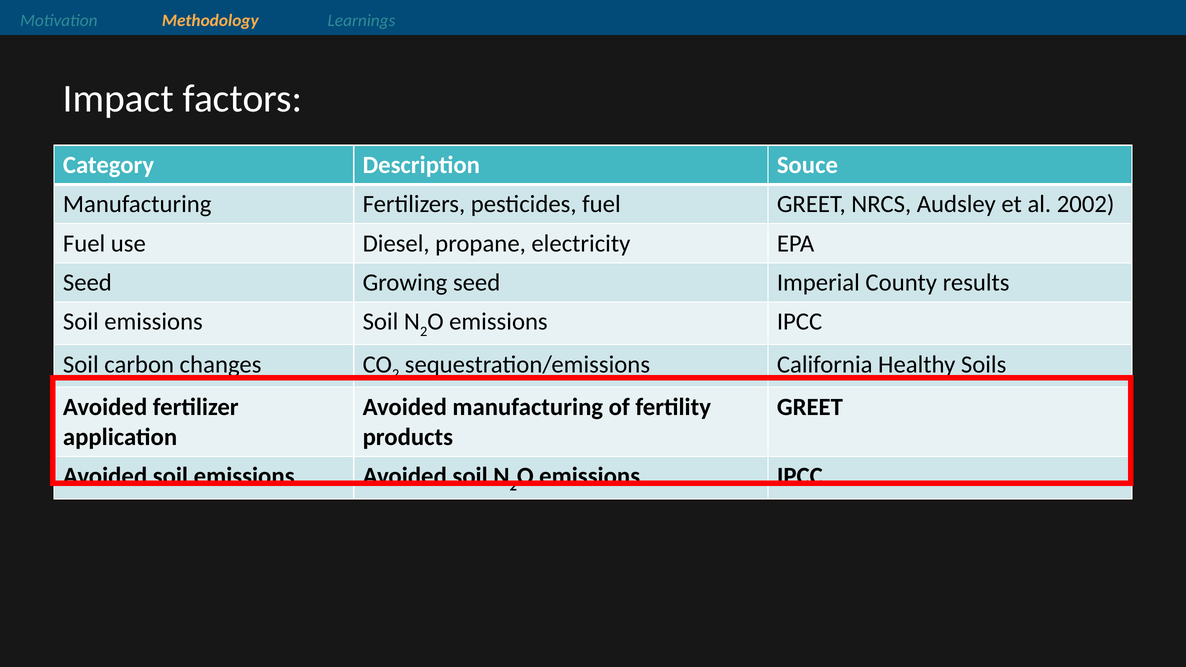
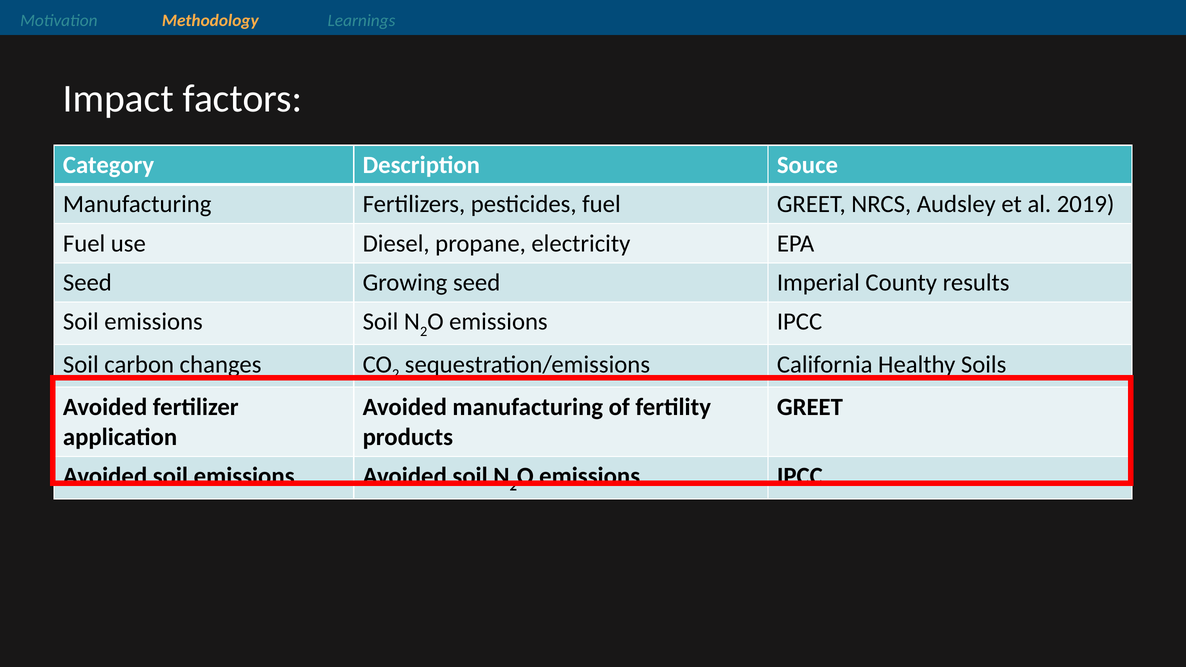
2002: 2002 -> 2019
